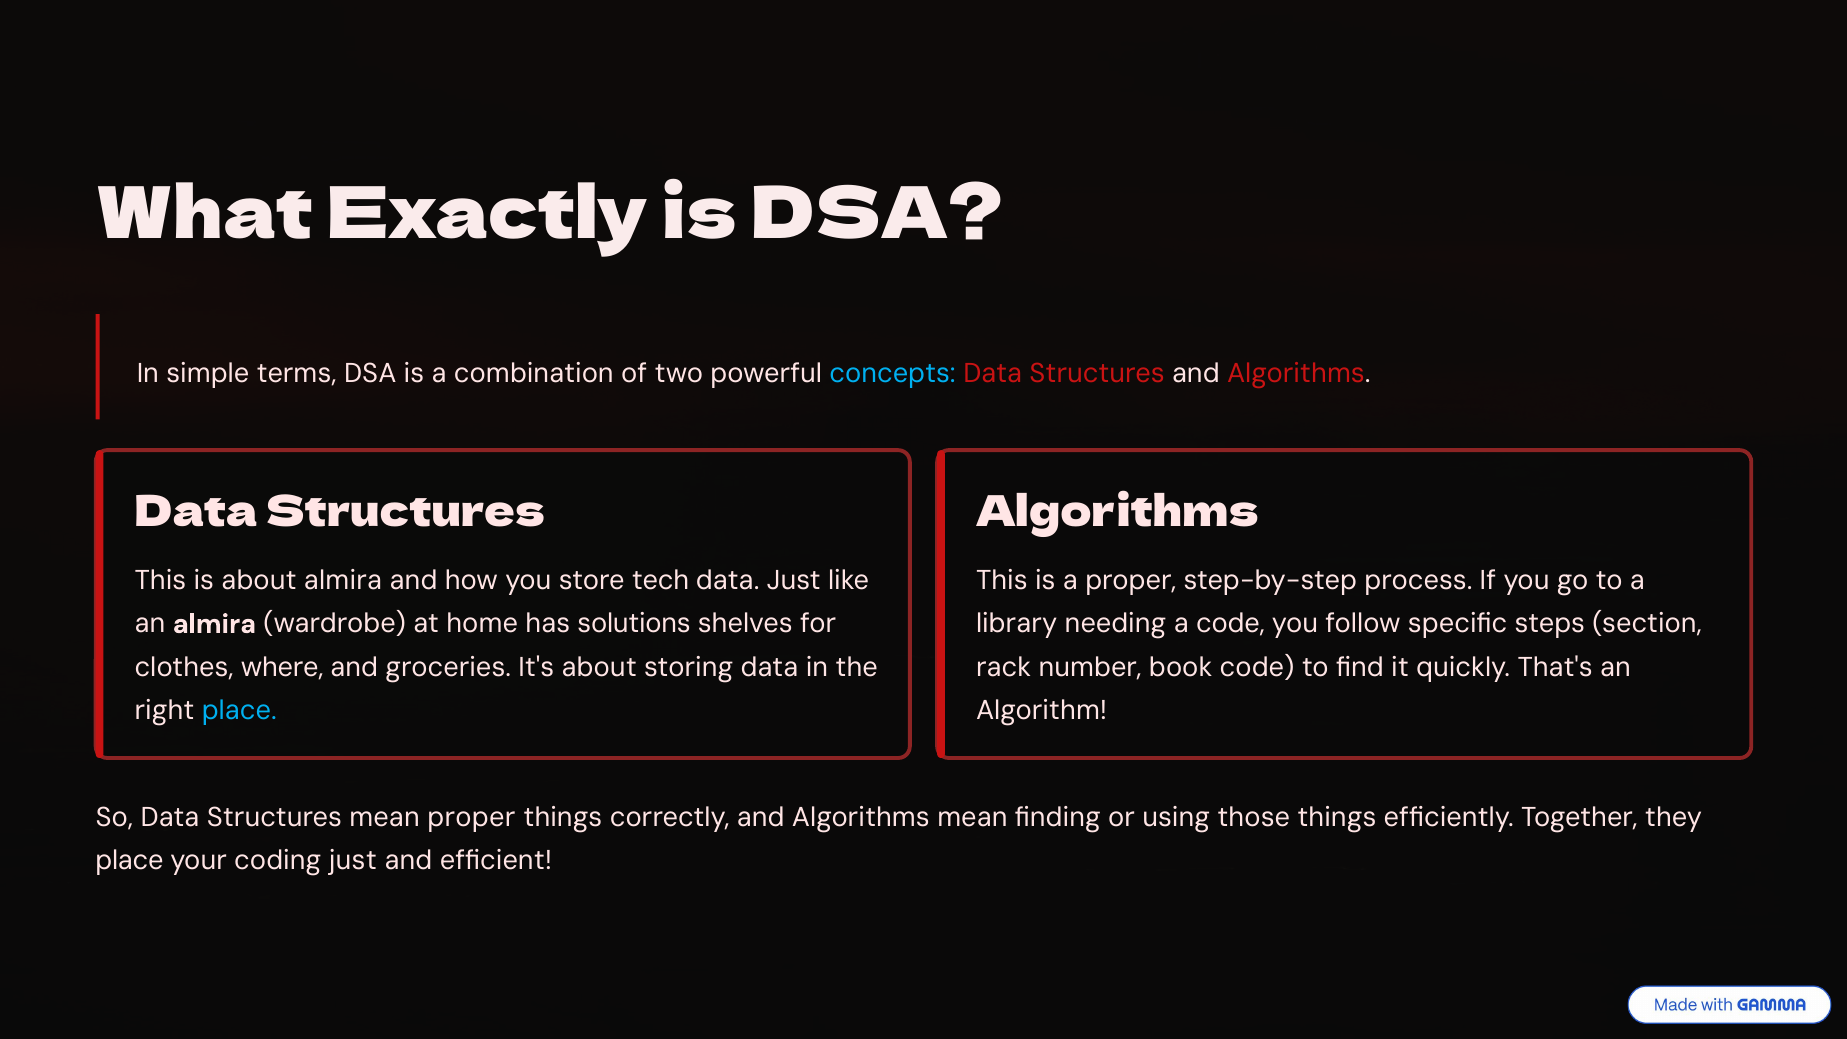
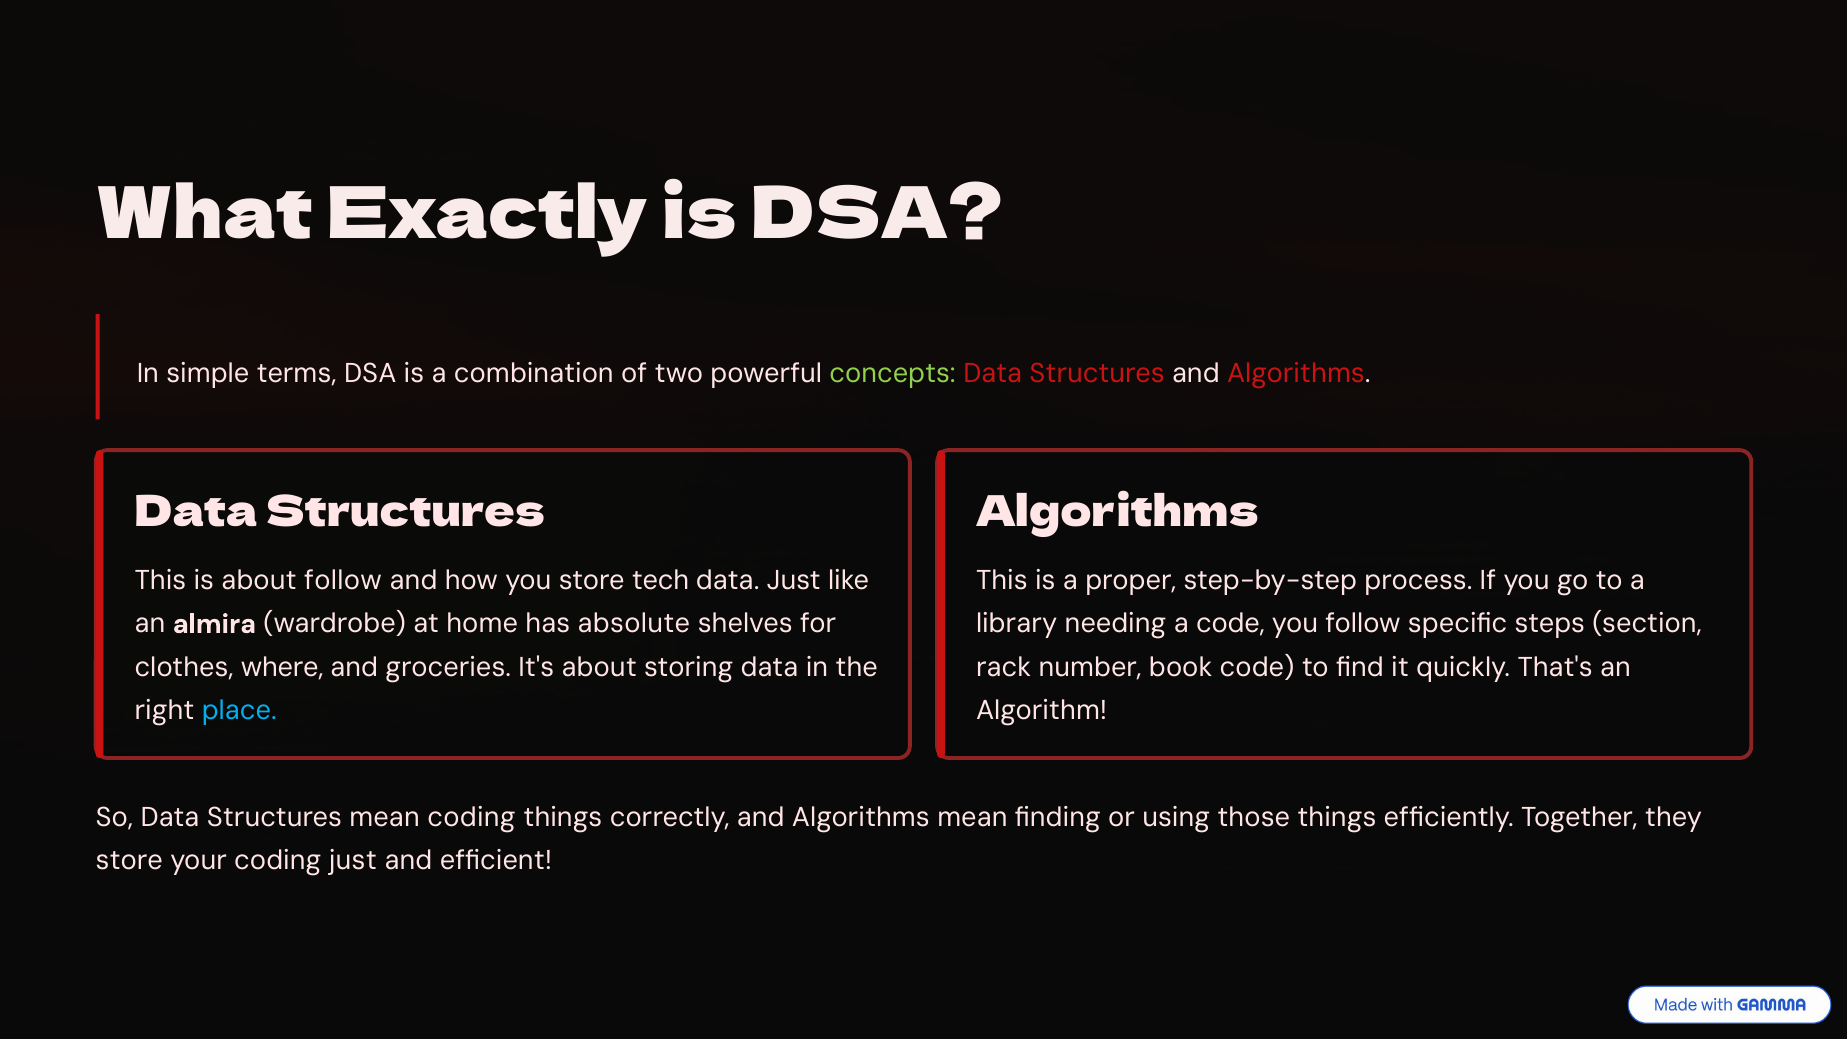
concepts colour: light blue -> light green
about almira: almira -> follow
solutions: solutions -> absolute
mean proper: proper -> coding
place at (129, 861): place -> store
